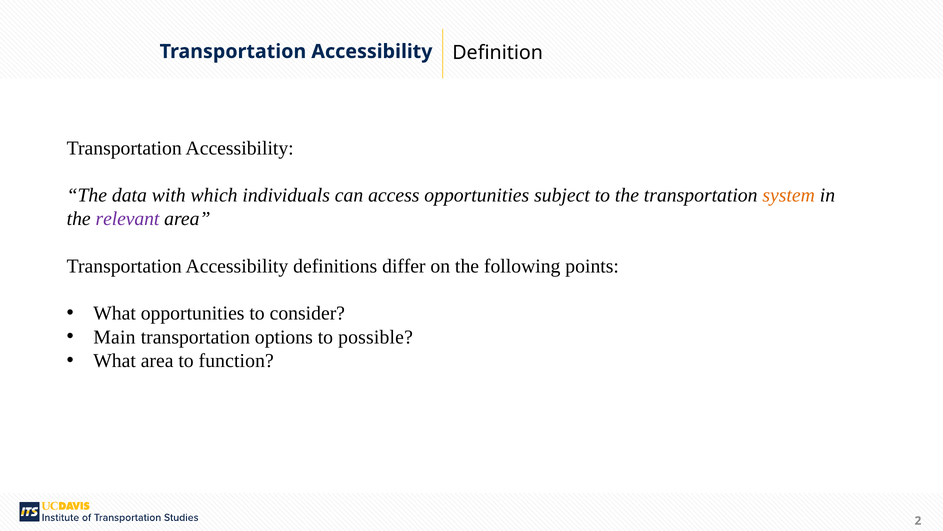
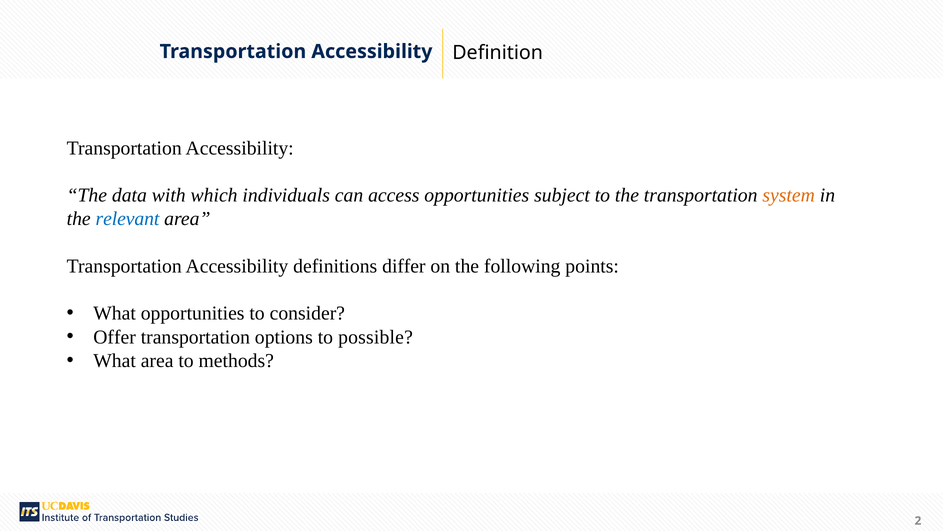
relevant colour: purple -> blue
Main: Main -> Offer
function: function -> methods
